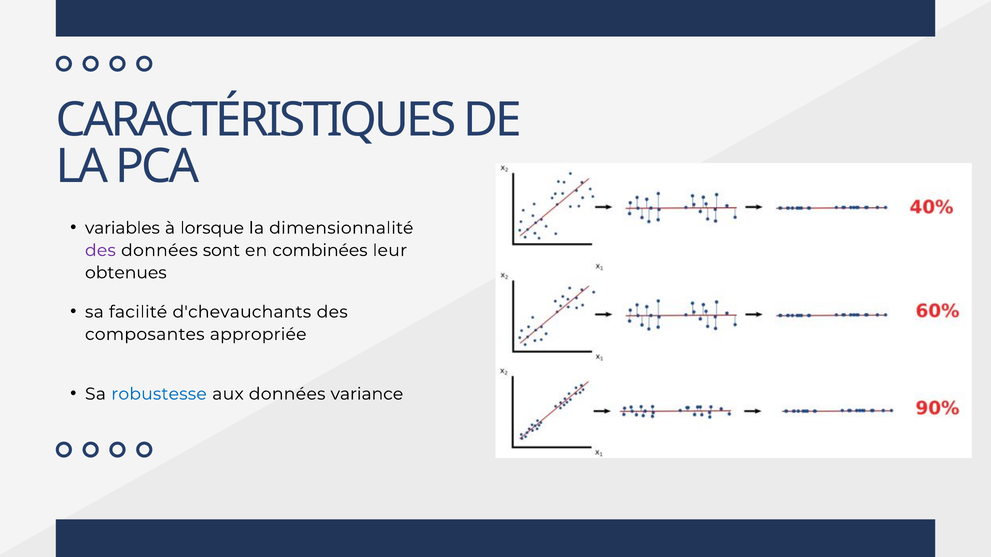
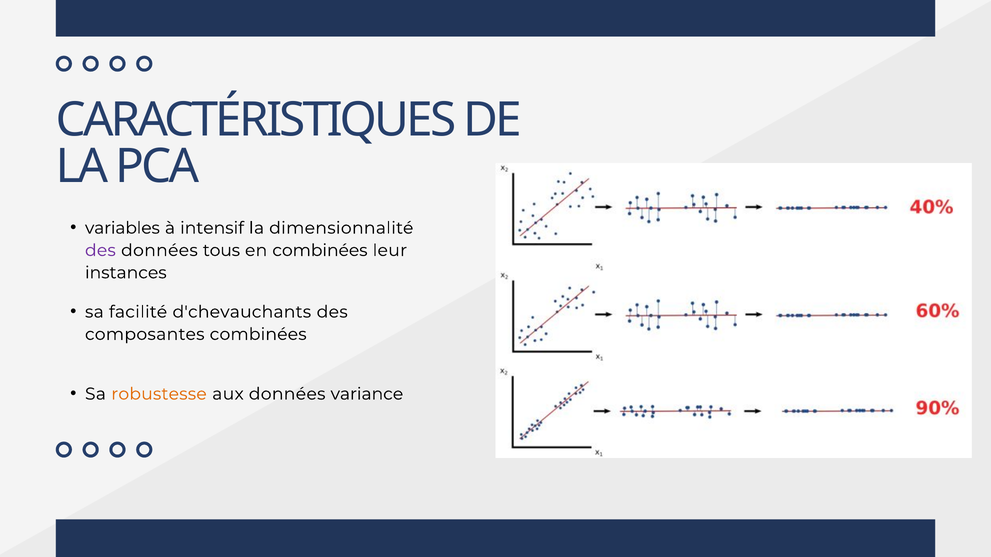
lorsque: lorsque -> intensif
sont: sont -> tous
obtenues: obtenues -> instances
composantes appropriée: appropriée -> combinées
robustesse colour: blue -> orange
